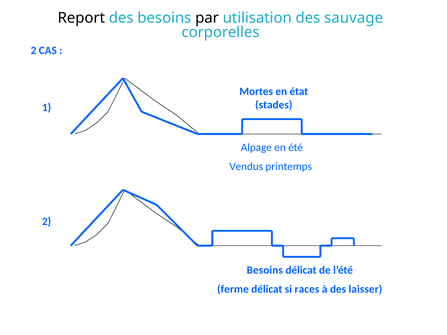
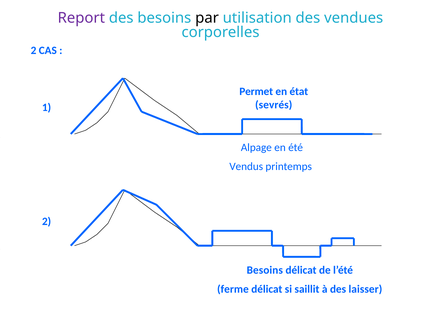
Report colour: black -> purple
sauvage: sauvage -> vendues
Mortes: Mortes -> Permet
stades: stades -> sevrés
races: races -> saillit
